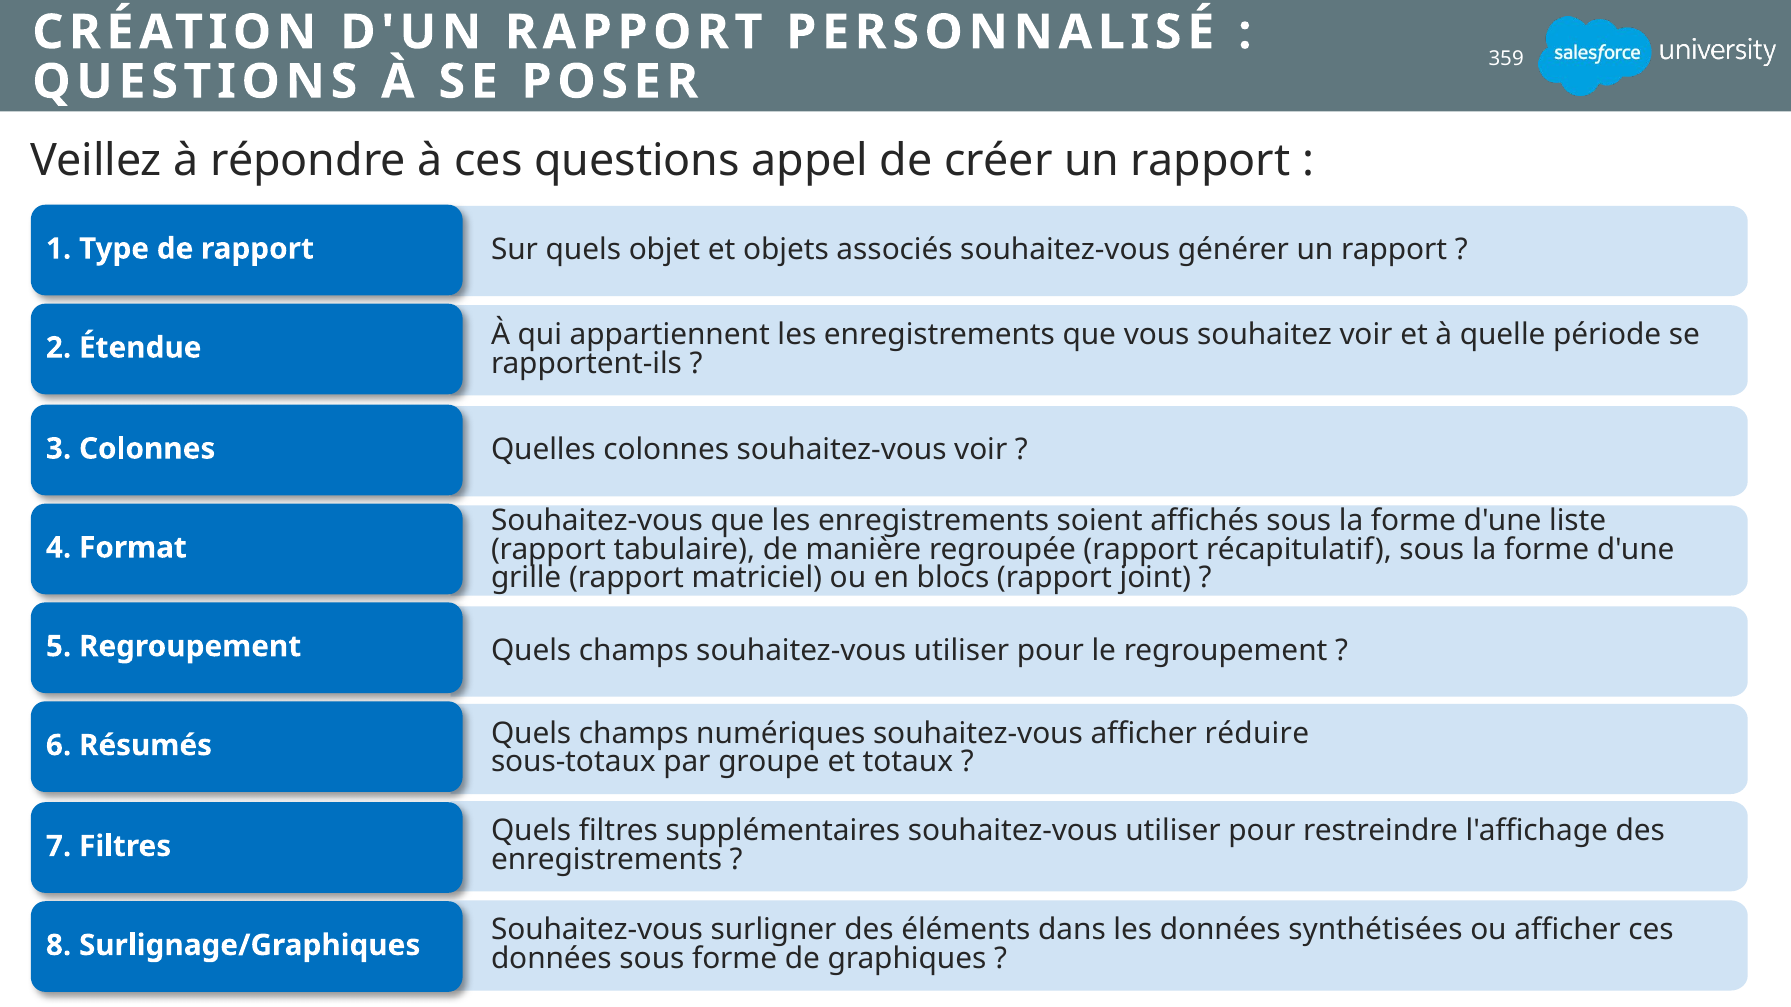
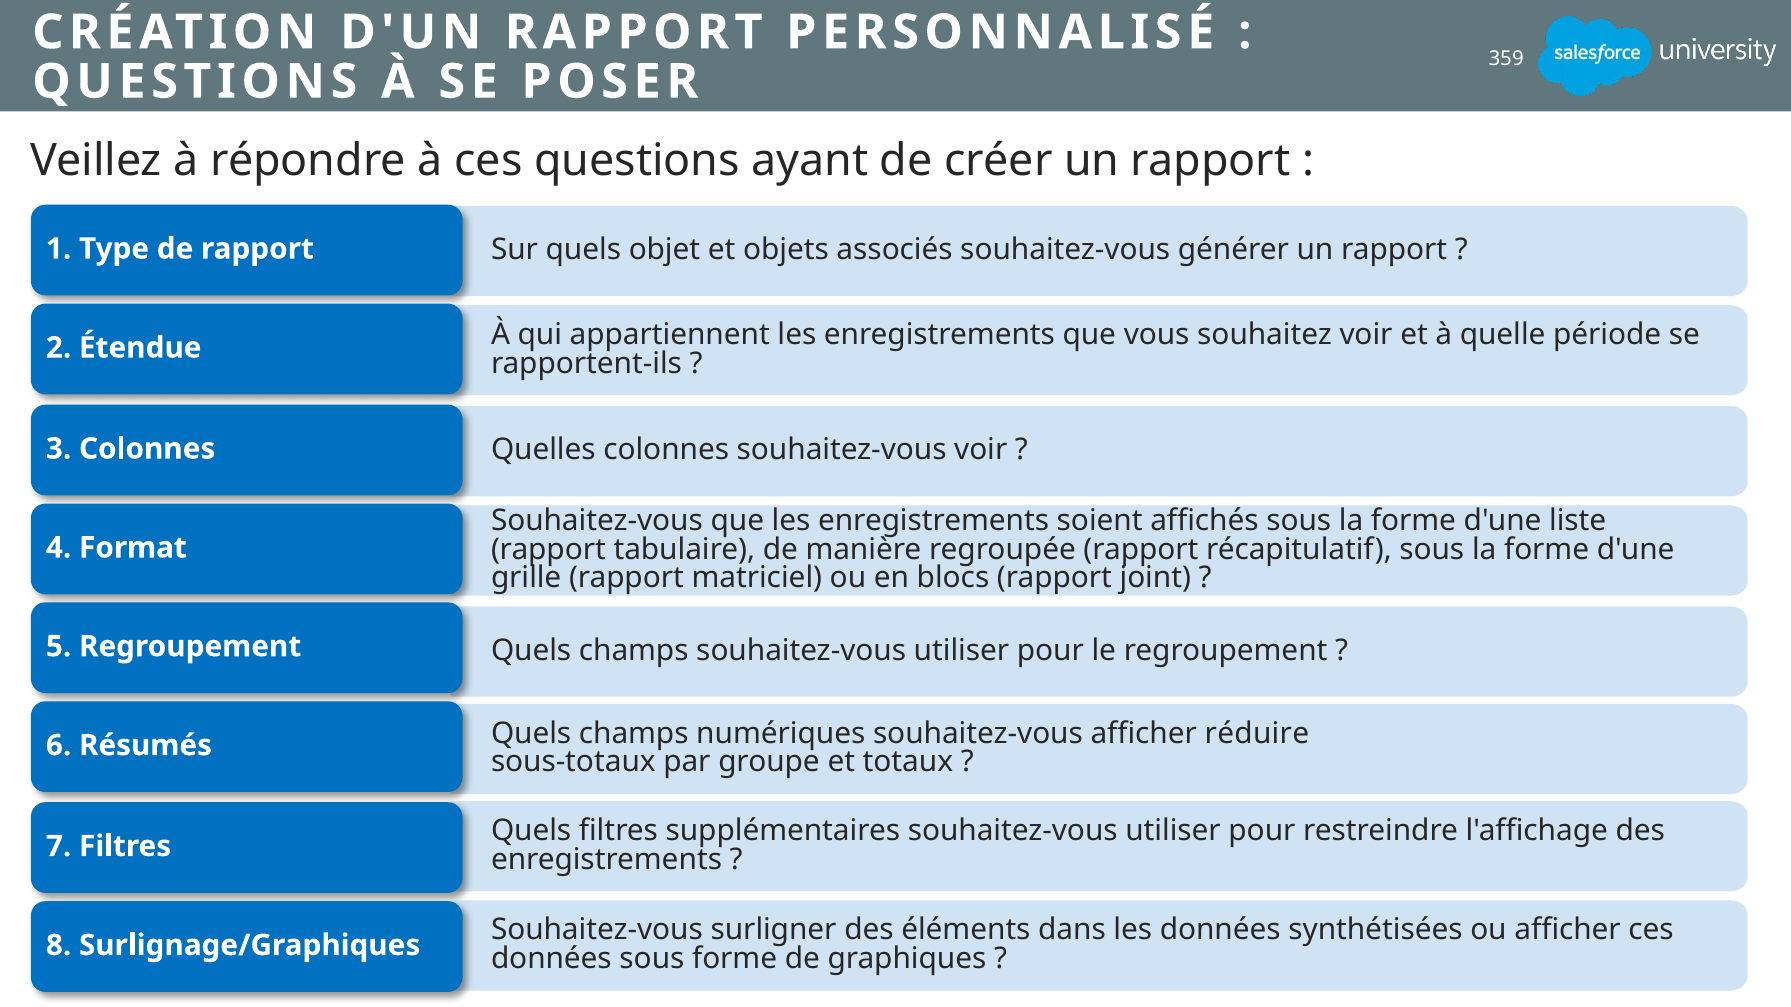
appel: appel -> ayant
